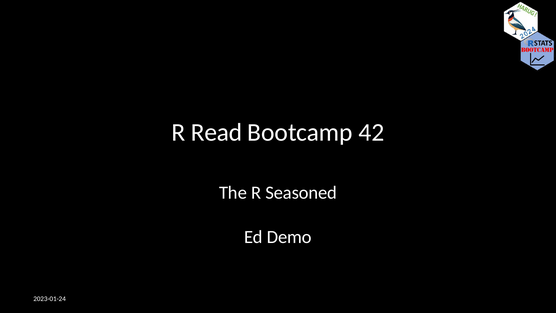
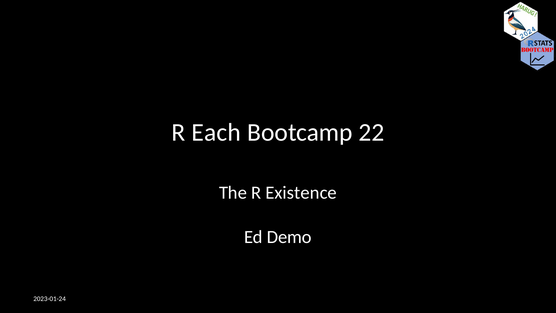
Read: Read -> Each
42: 42 -> 22
Seasoned: Seasoned -> Existence
